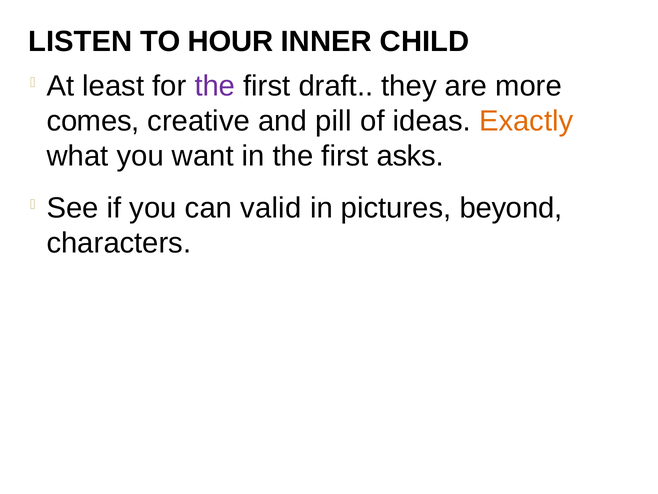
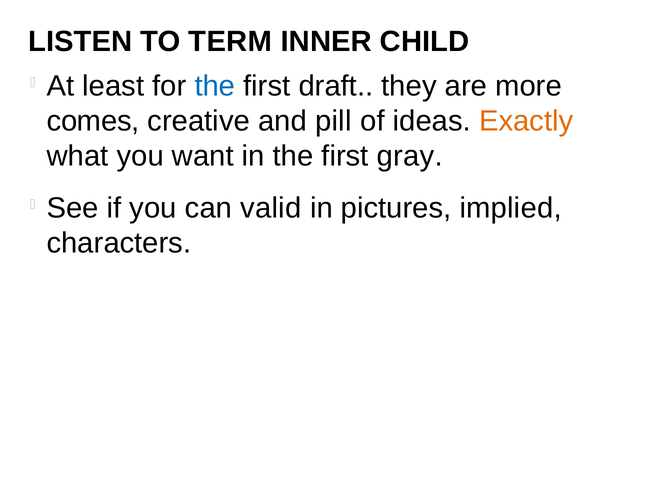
HOUR: HOUR -> TERM
the at (215, 86) colour: purple -> blue
asks: asks -> gray
beyond: beyond -> implied
